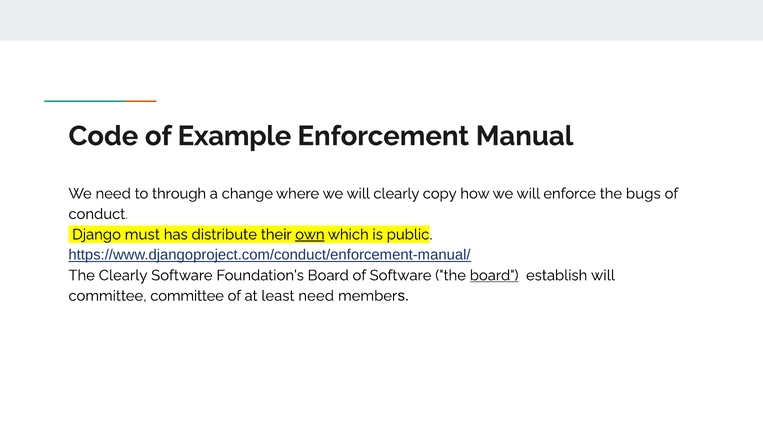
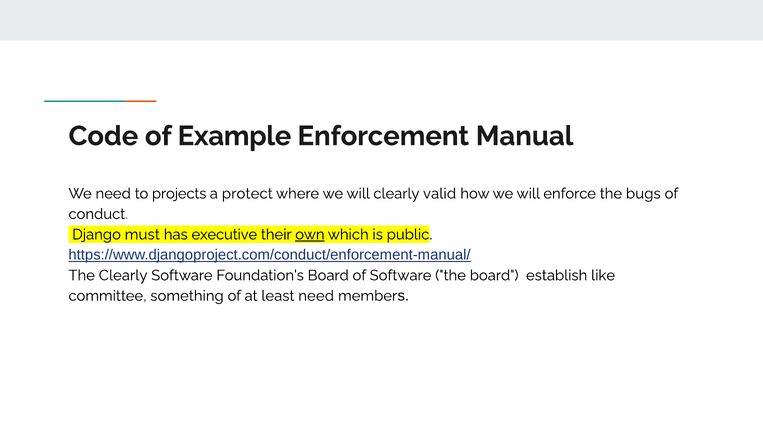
through: through -> projects
change: change -> protect
copy: copy -> valid
distribute: distribute -> executive
board at (494, 276) underline: present -> none
establish will: will -> like
committee committee: committee -> something
